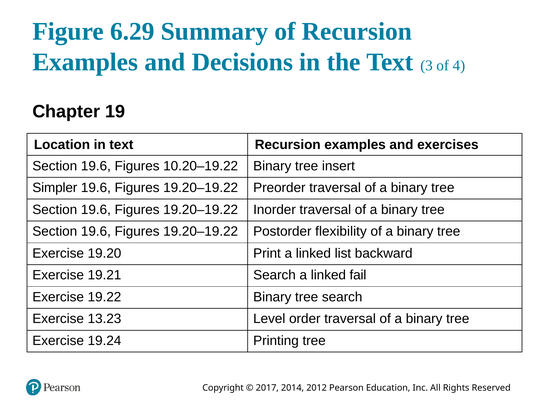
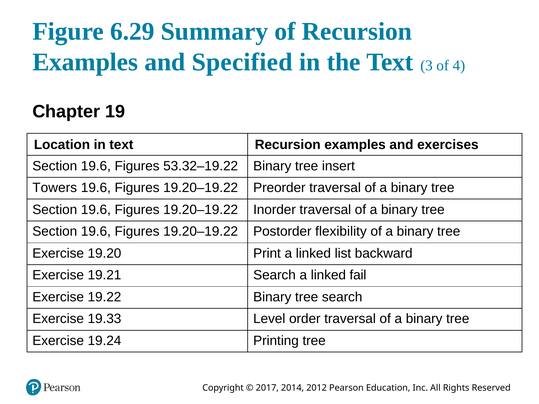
Decisions: Decisions -> Specified
10.20–19.22: 10.20–19.22 -> 53.32–19.22
Simpler: Simpler -> Towers
13.23: 13.23 -> 19.33
